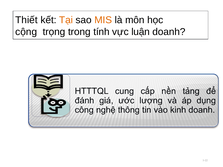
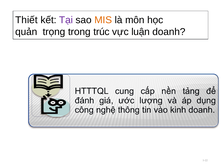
Tại colour: orange -> purple
cộng: cộng -> quản
tính: tính -> trúc
